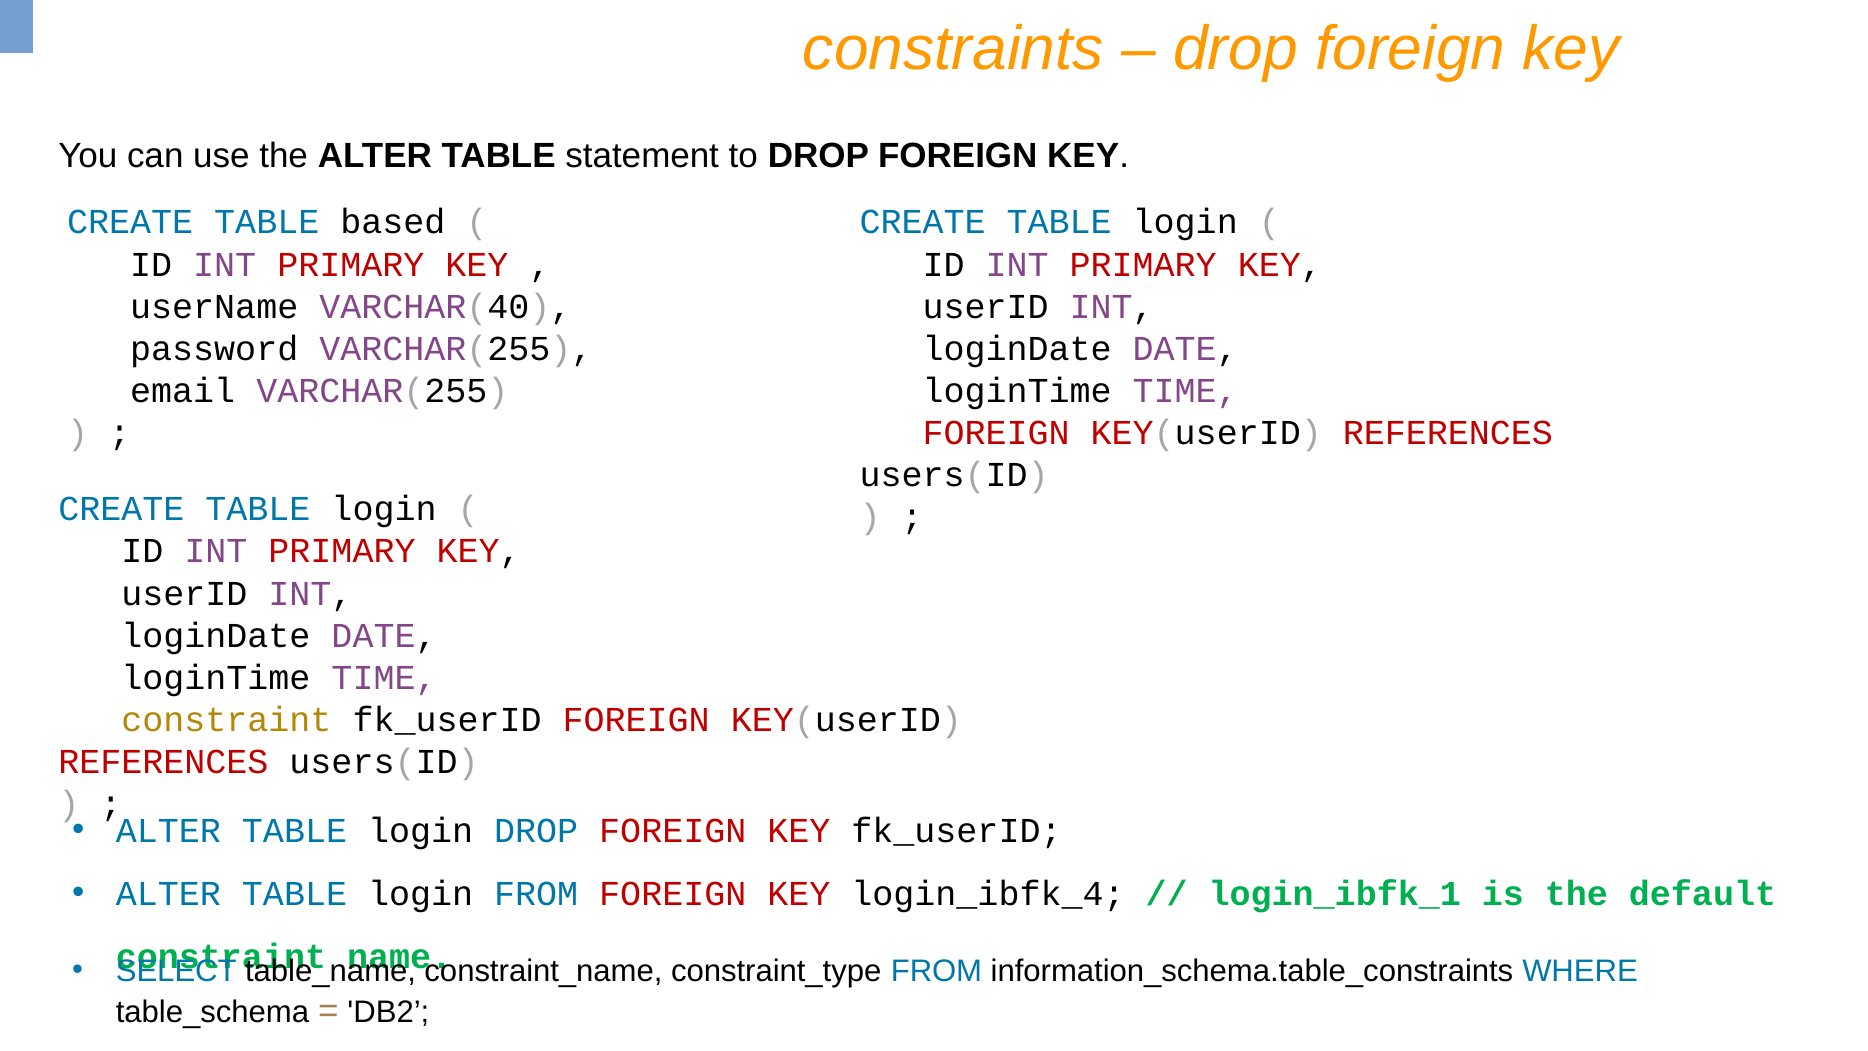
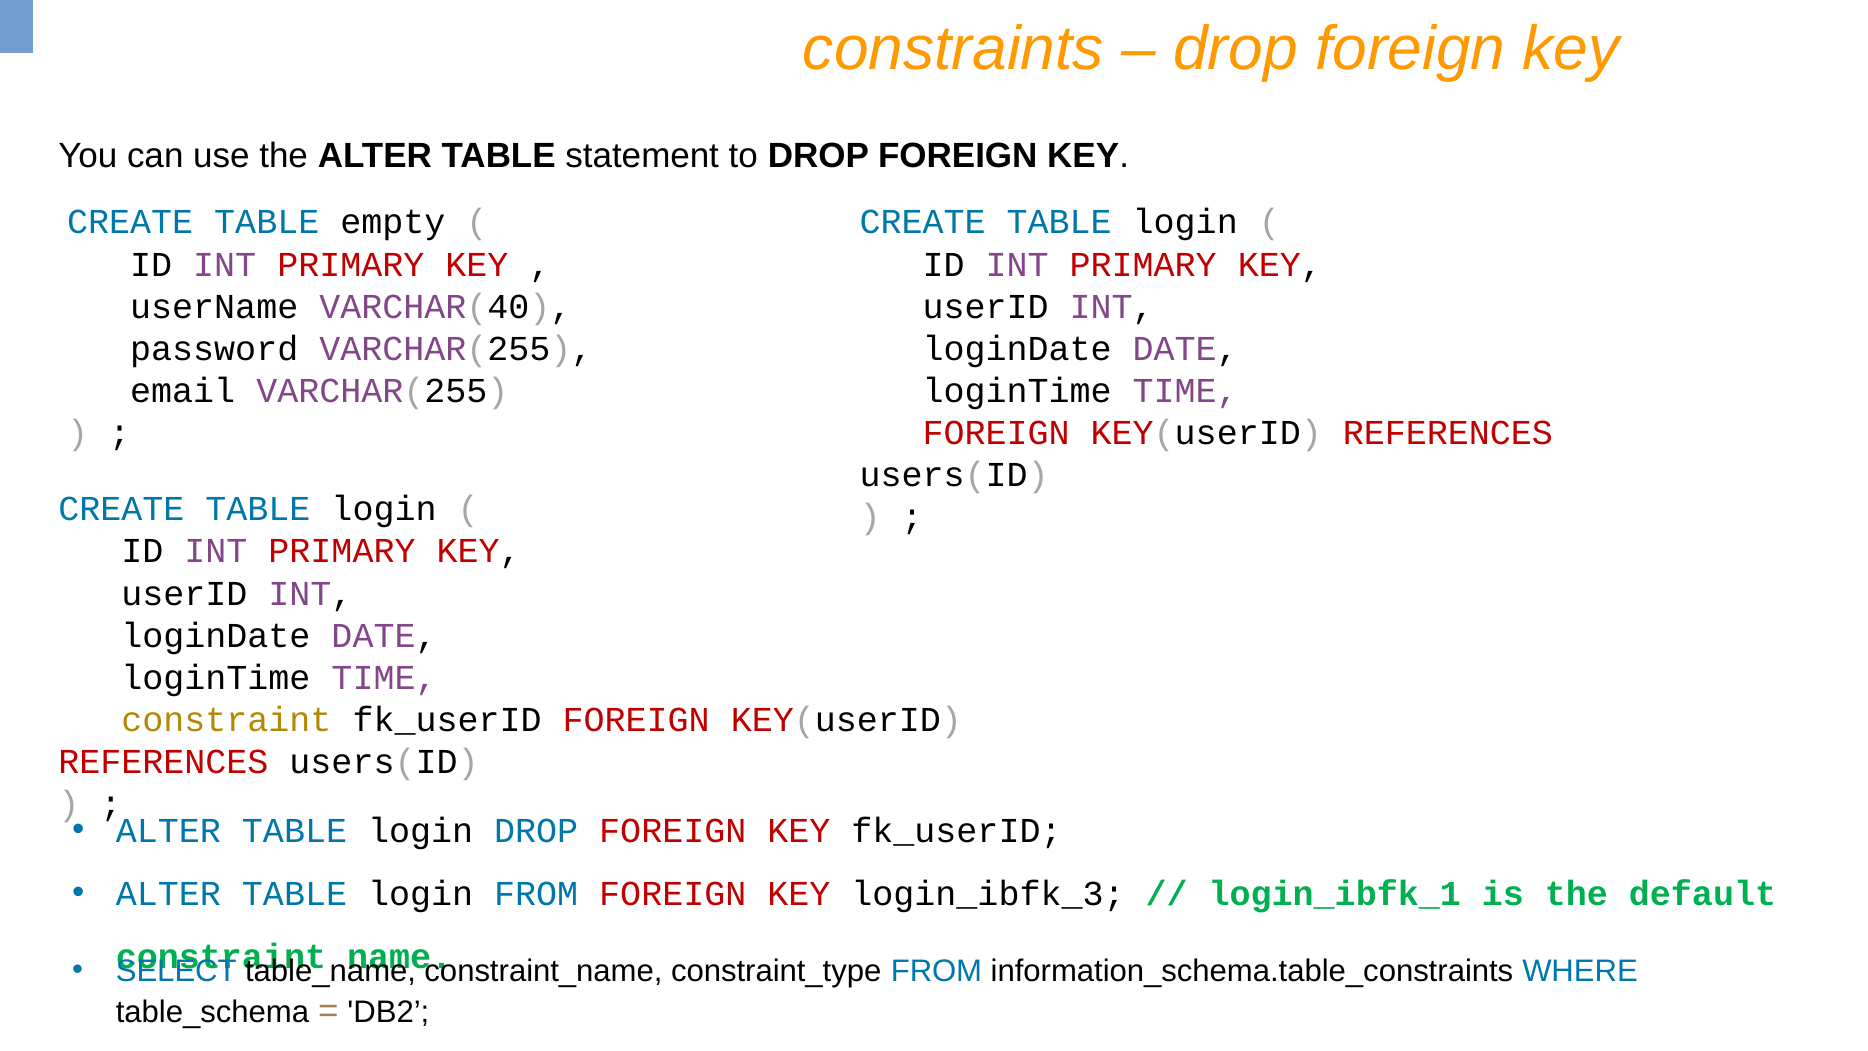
based: based -> empty
login_ibfk_4: login_ibfk_4 -> login_ibfk_3
